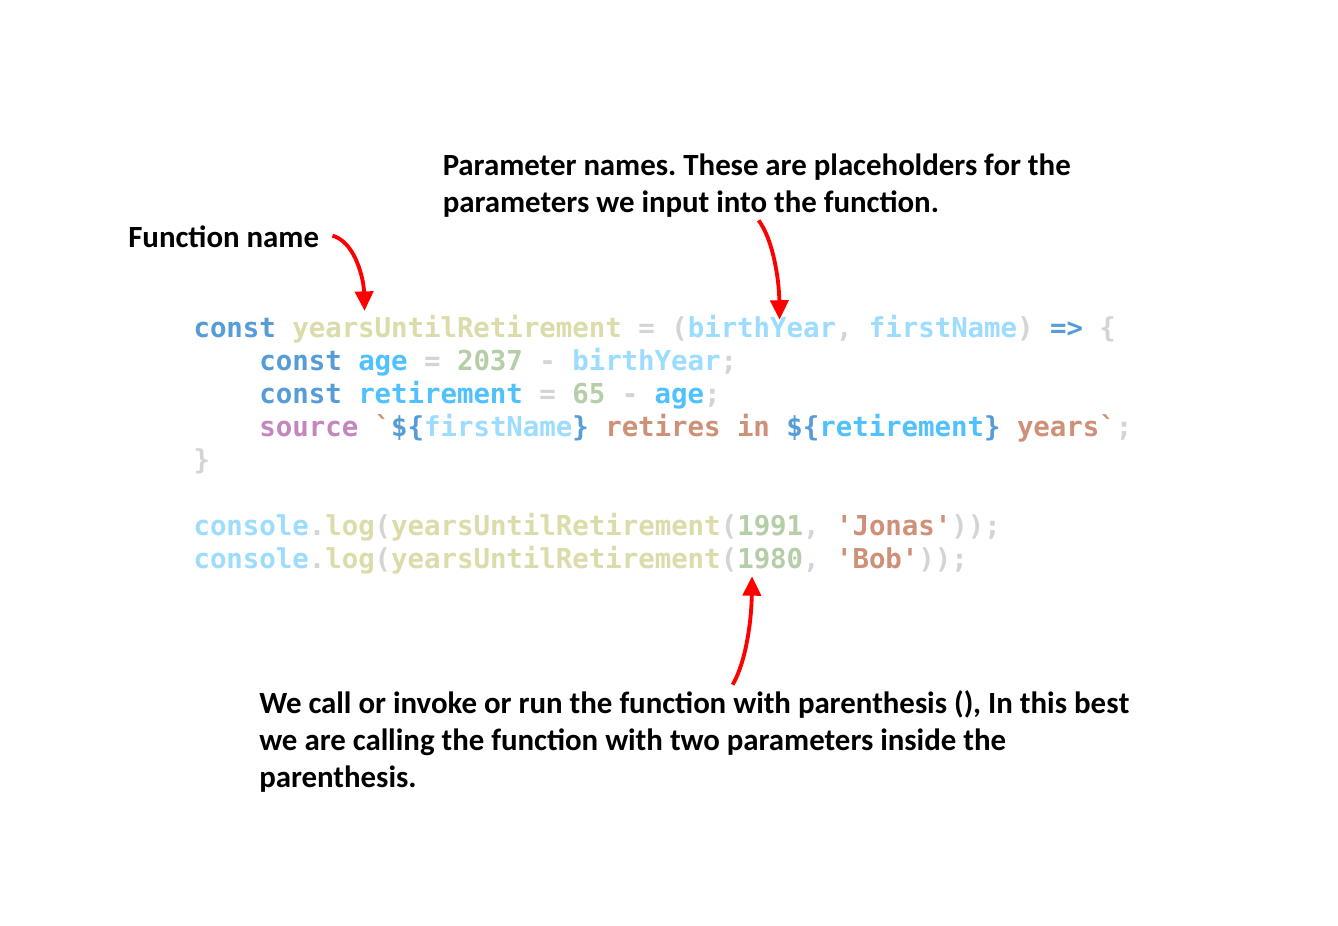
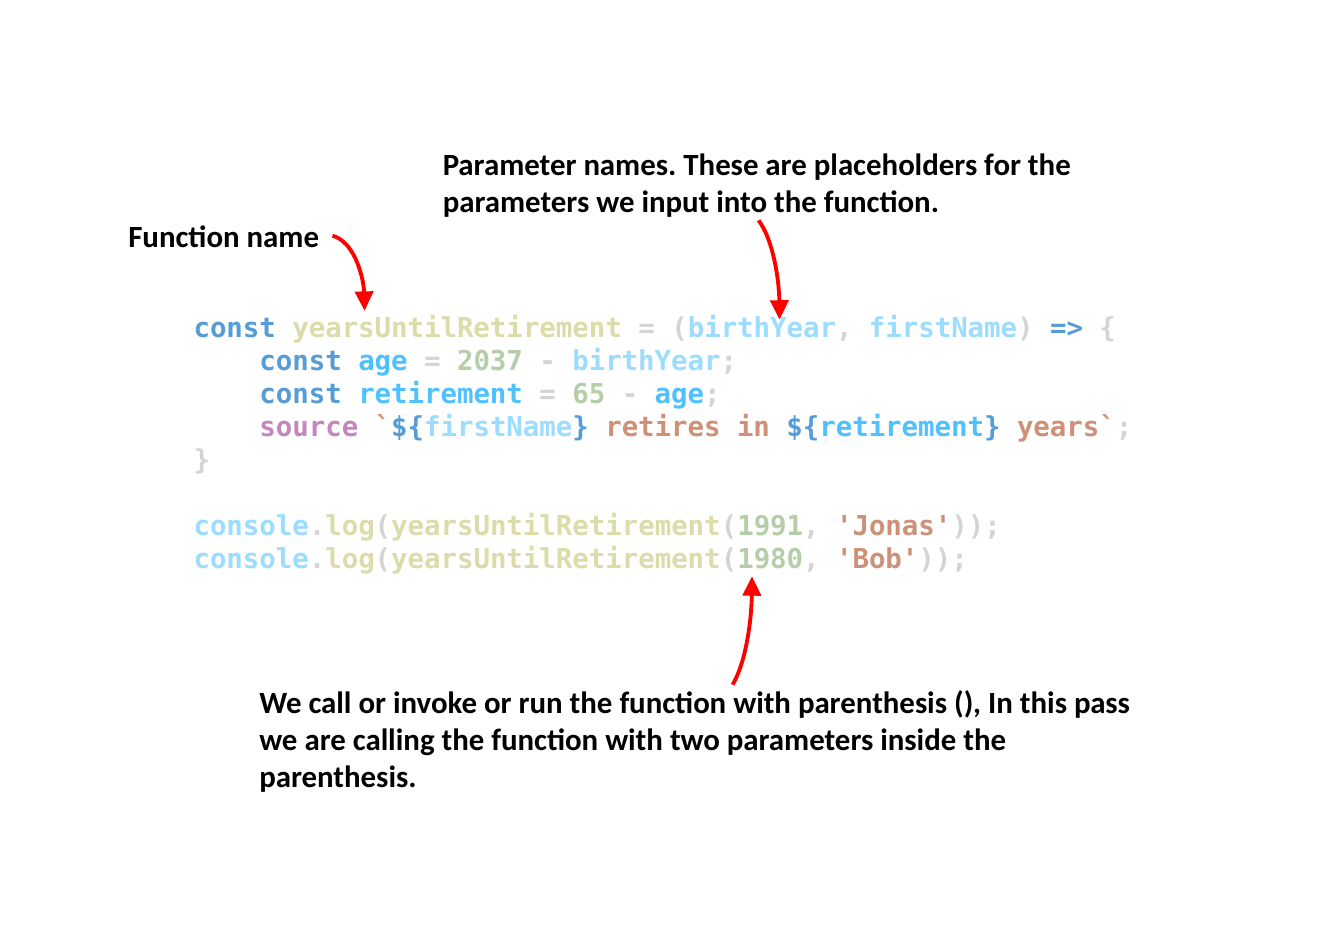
best: best -> pass
